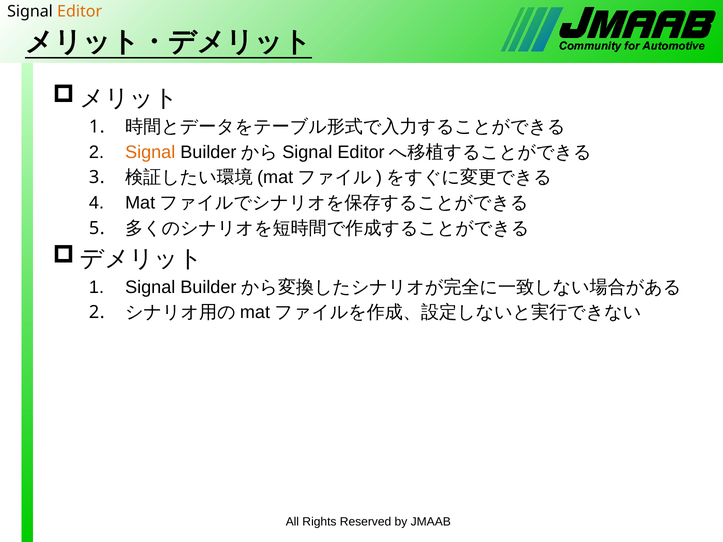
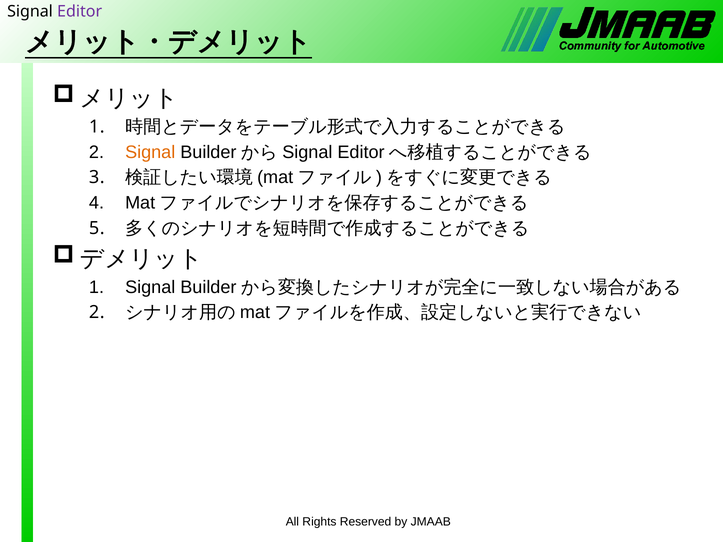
Editor colour: orange -> purple
